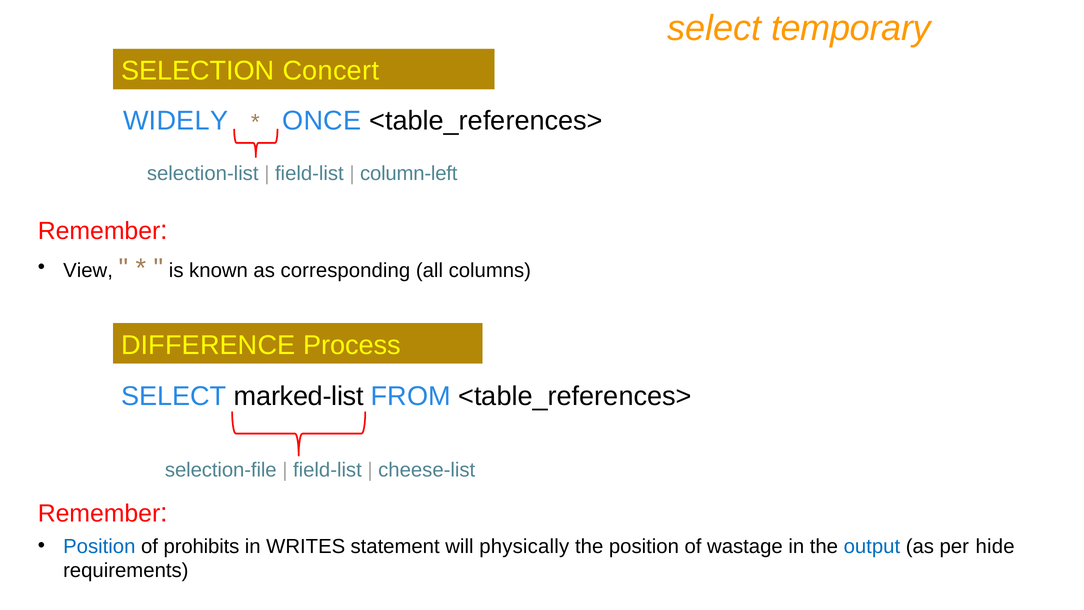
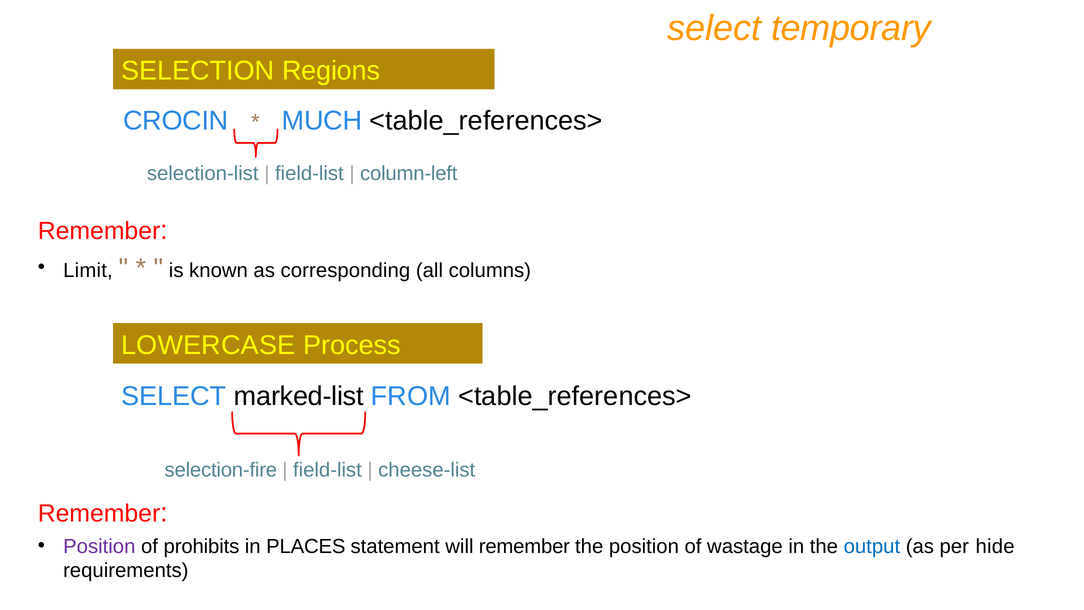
Concert: Concert -> Regions
WIDELY: WIDELY -> CROCIN
ONCE: ONCE -> MUCH
View: View -> Limit
DIFFERENCE: DIFFERENCE -> LOWERCASE
selection-file: selection-file -> selection-fire
Position at (99, 546) colour: blue -> purple
WRITES: WRITES -> PLACES
will physically: physically -> remember
